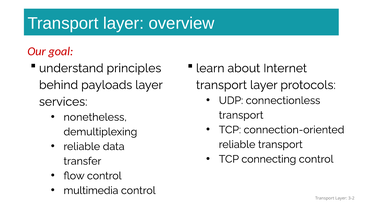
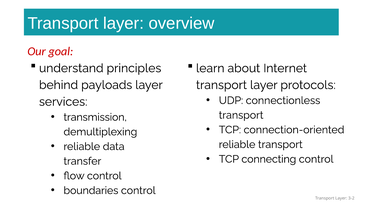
nonetheless: nonetheless -> transmission
multimedia: multimedia -> boundaries
